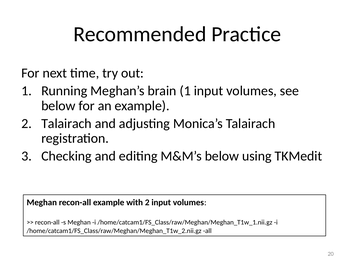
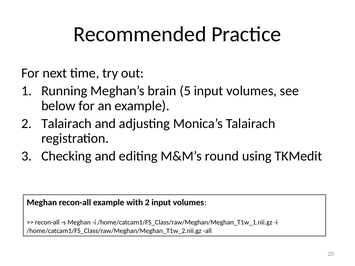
brain 1: 1 -> 5
M&M’s below: below -> round
